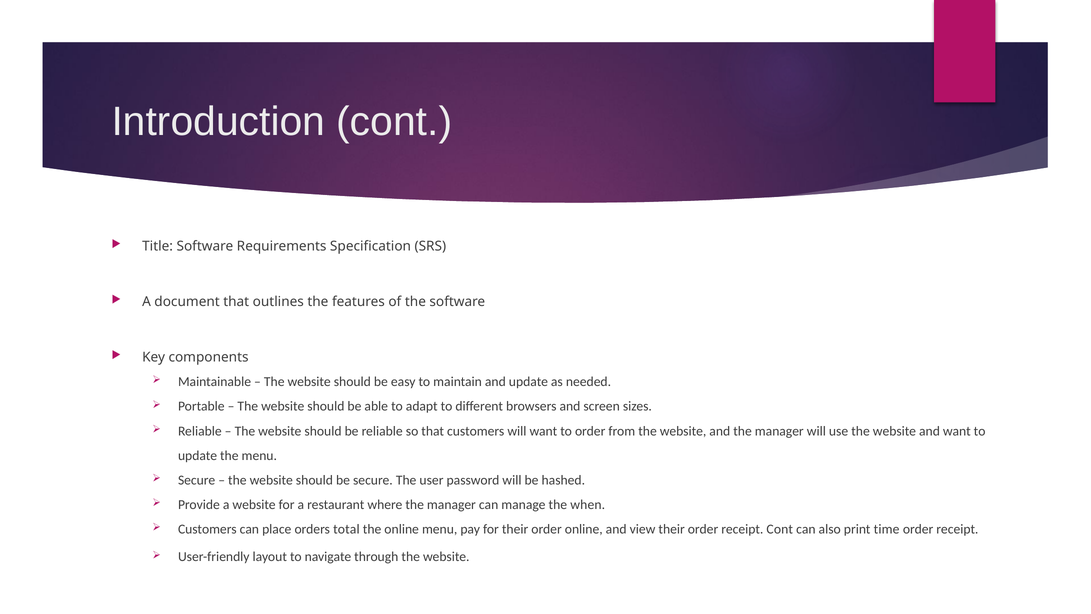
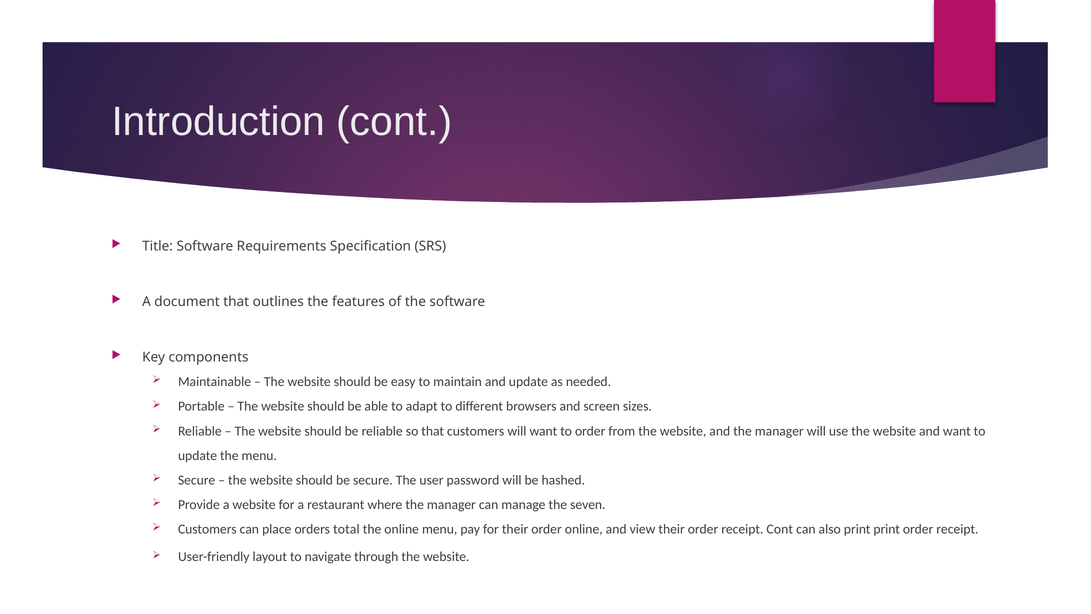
when: when -> seven
print time: time -> print
